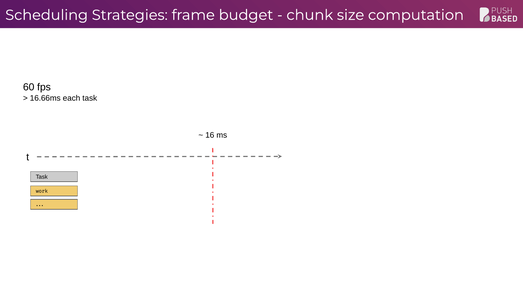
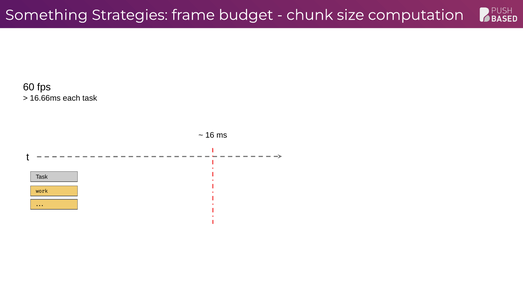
Scheduling: Scheduling -> Something
